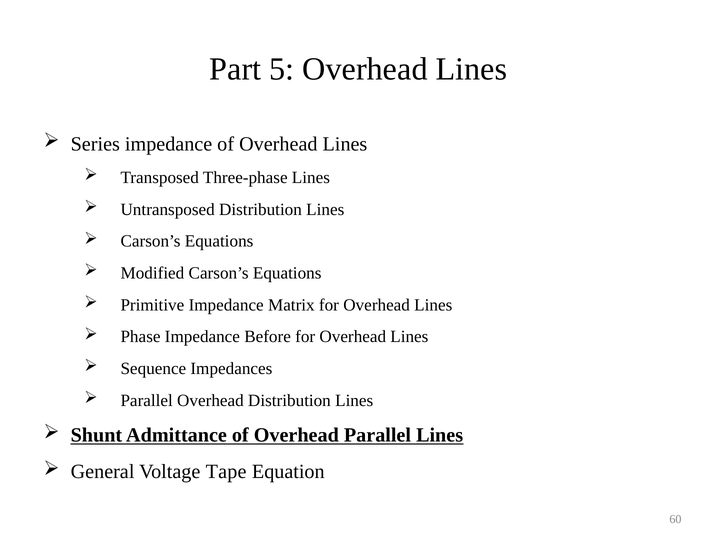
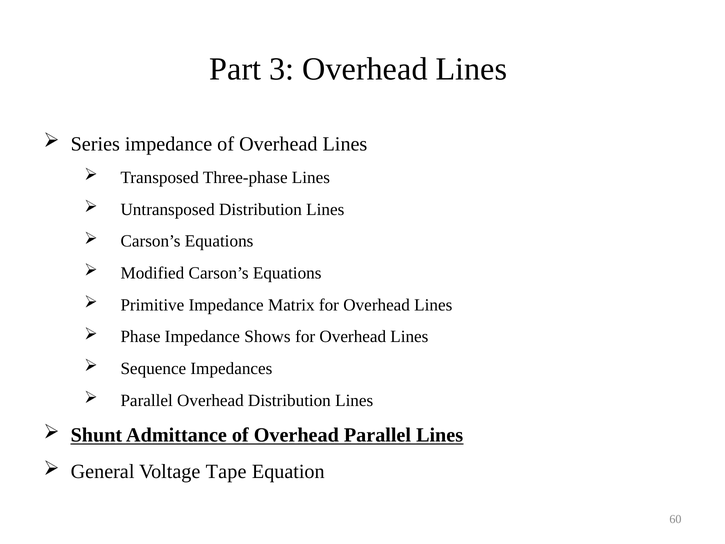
5: 5 -> 3
Before: Before -> Shows
